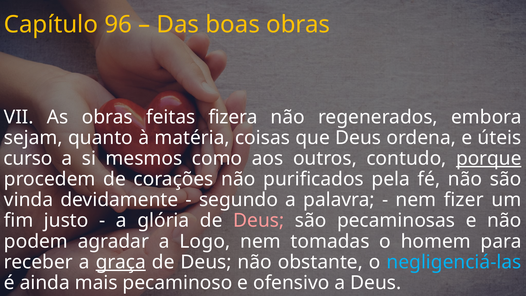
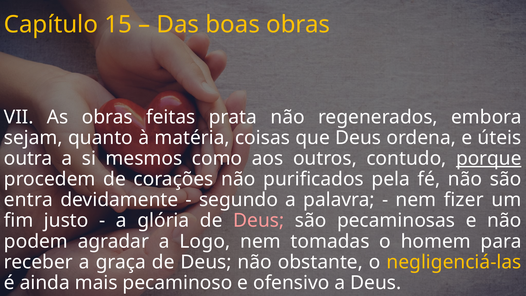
96: 96 -> 15
fizera: fizera -> prata
curso: curso -> outra
vinda: vinda -> entra
graça underline: present -> none
negligenciá-las colour: light blue -> yellow
